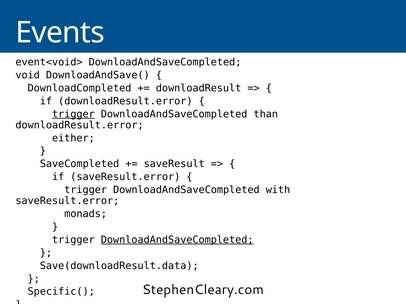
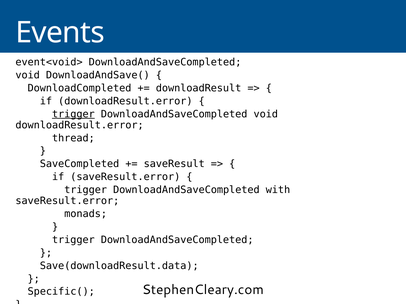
than at (266, 114): than -> void
either: either -> thread
DownloadAndSaveCompleted at (177, 240) underline: present -> none
